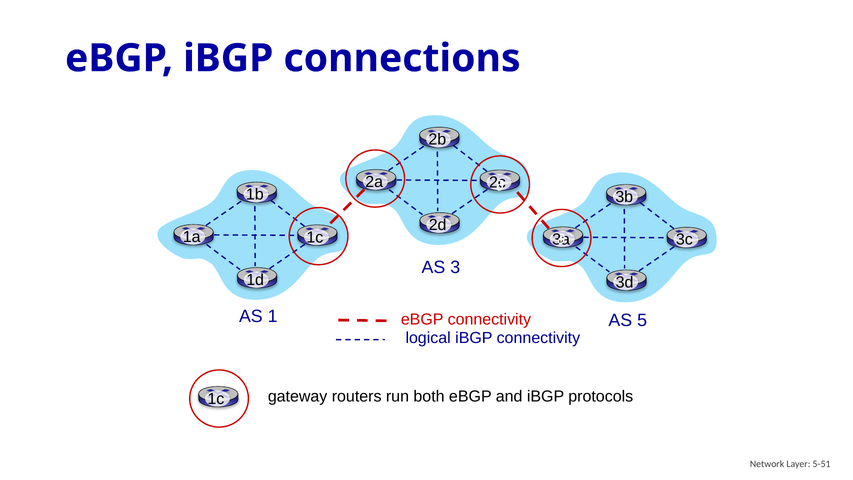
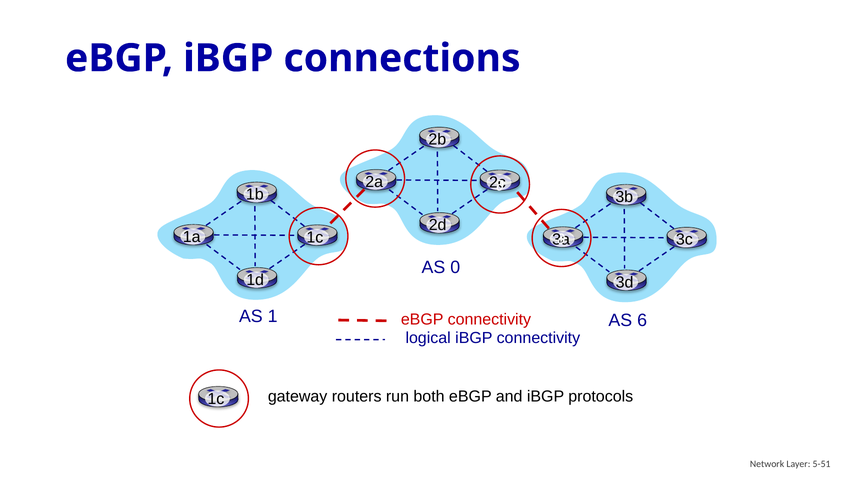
3: 3 -> 0
5: 5 -> 6
